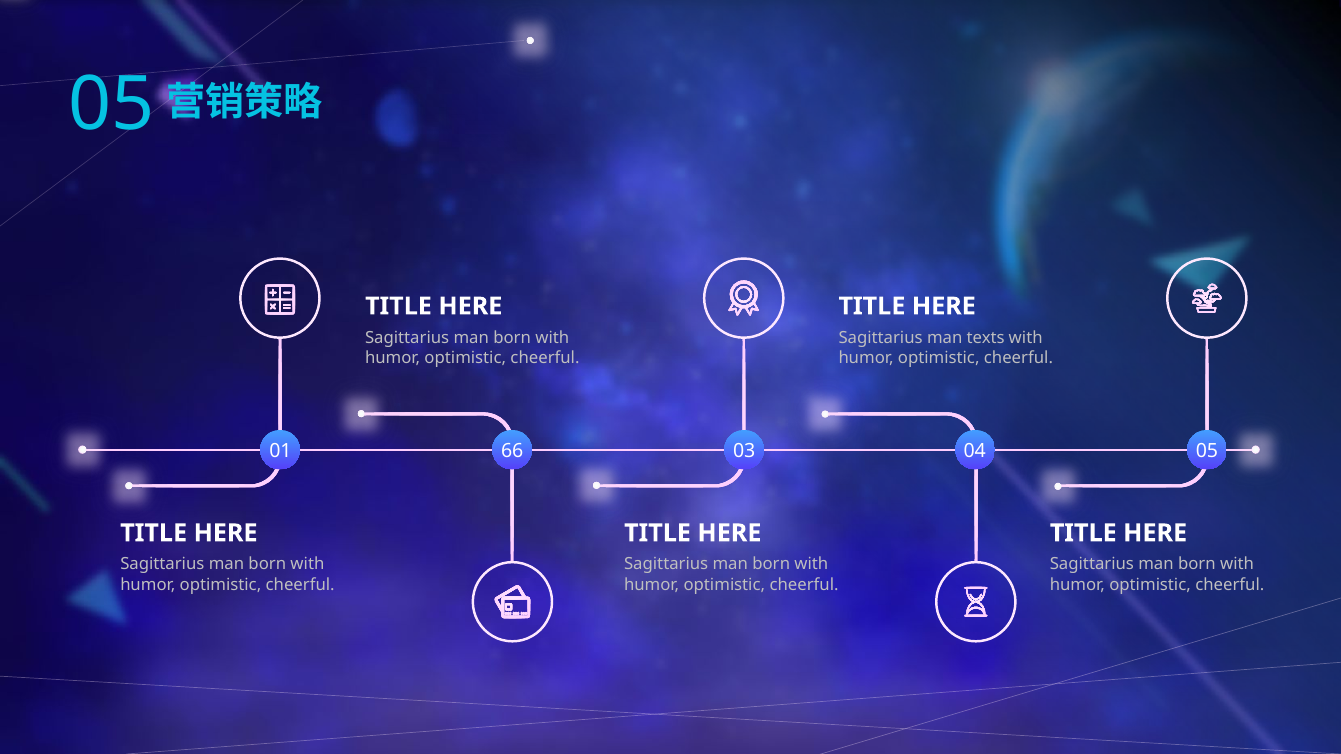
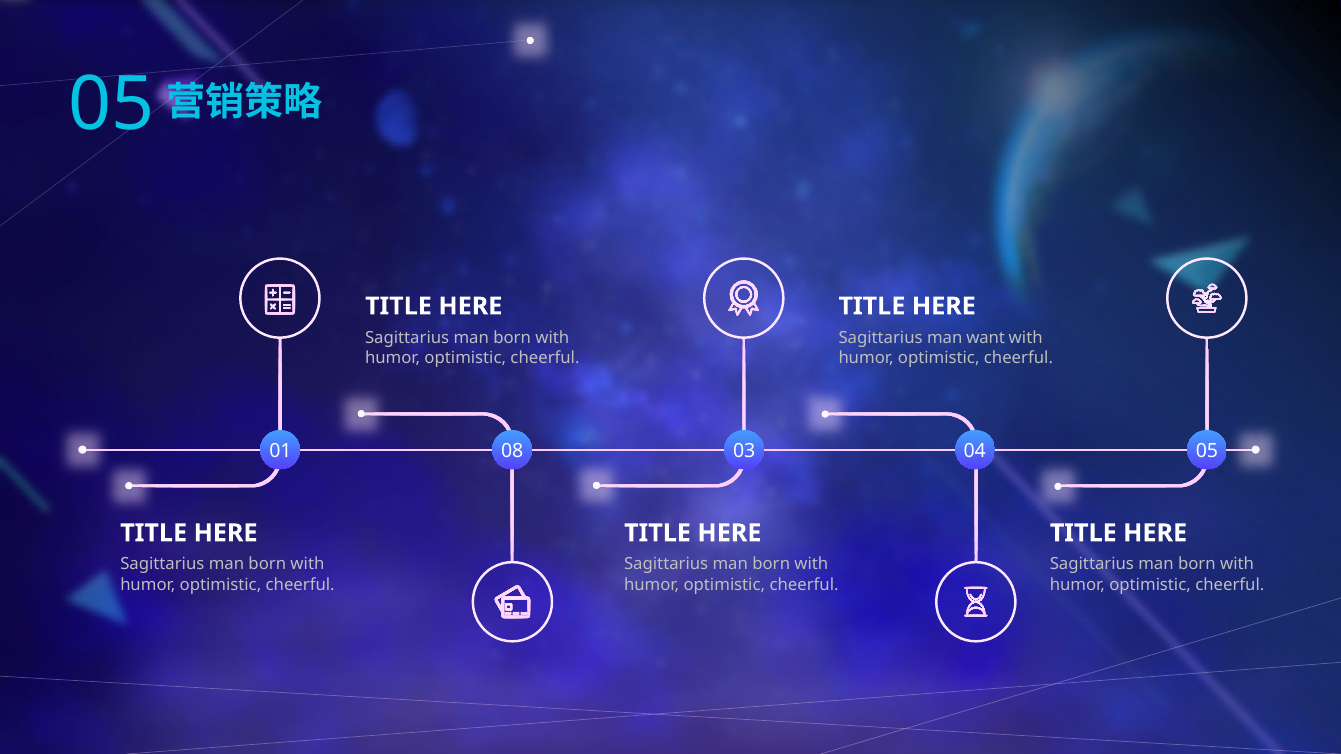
texts: texts -> want
66: 66 -> 08
